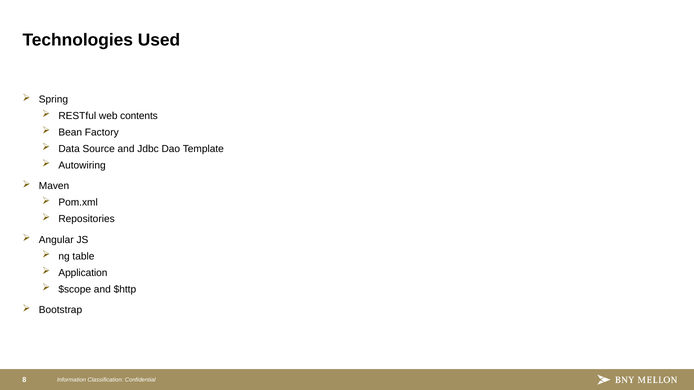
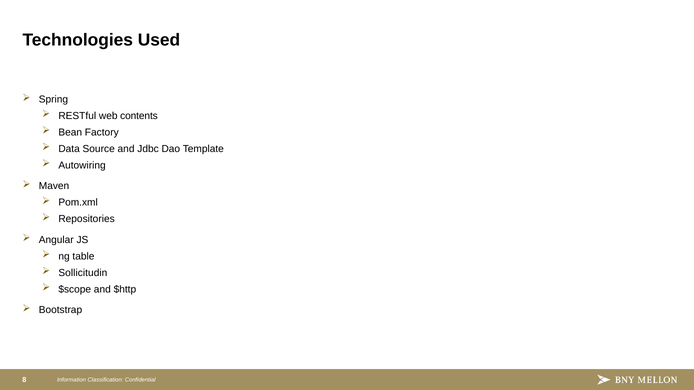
Application: Application -> Sollicitudin
